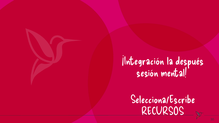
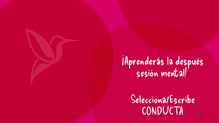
¡Integración: ¡Integración -> ¡Aprenderás
RECURSOS: RECURSOS -> CONDUCTA
